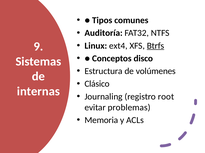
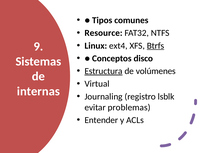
Auditoría: Auditoría -> Resource
Estructura underline: none -> present
Clásico: Clásico -> Virtual
root: root -> lsblk
Memoria: Memoria -> Entender
